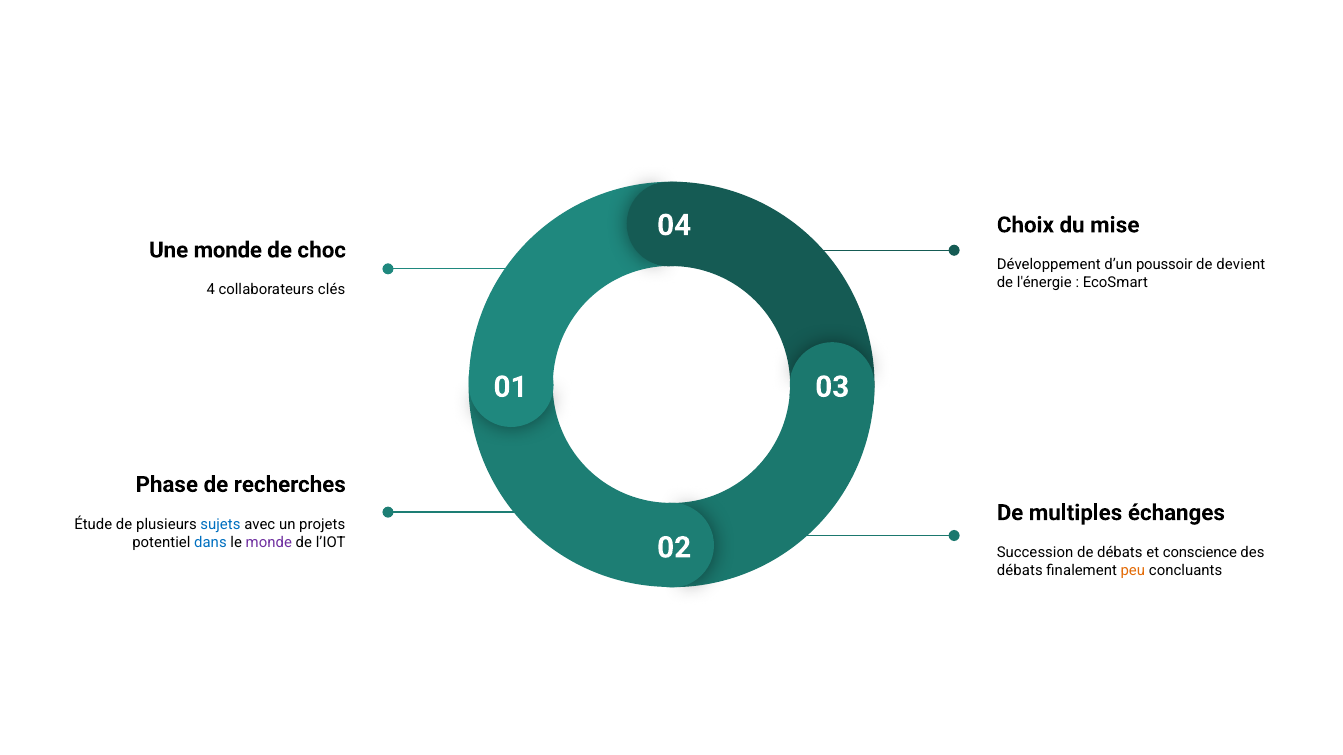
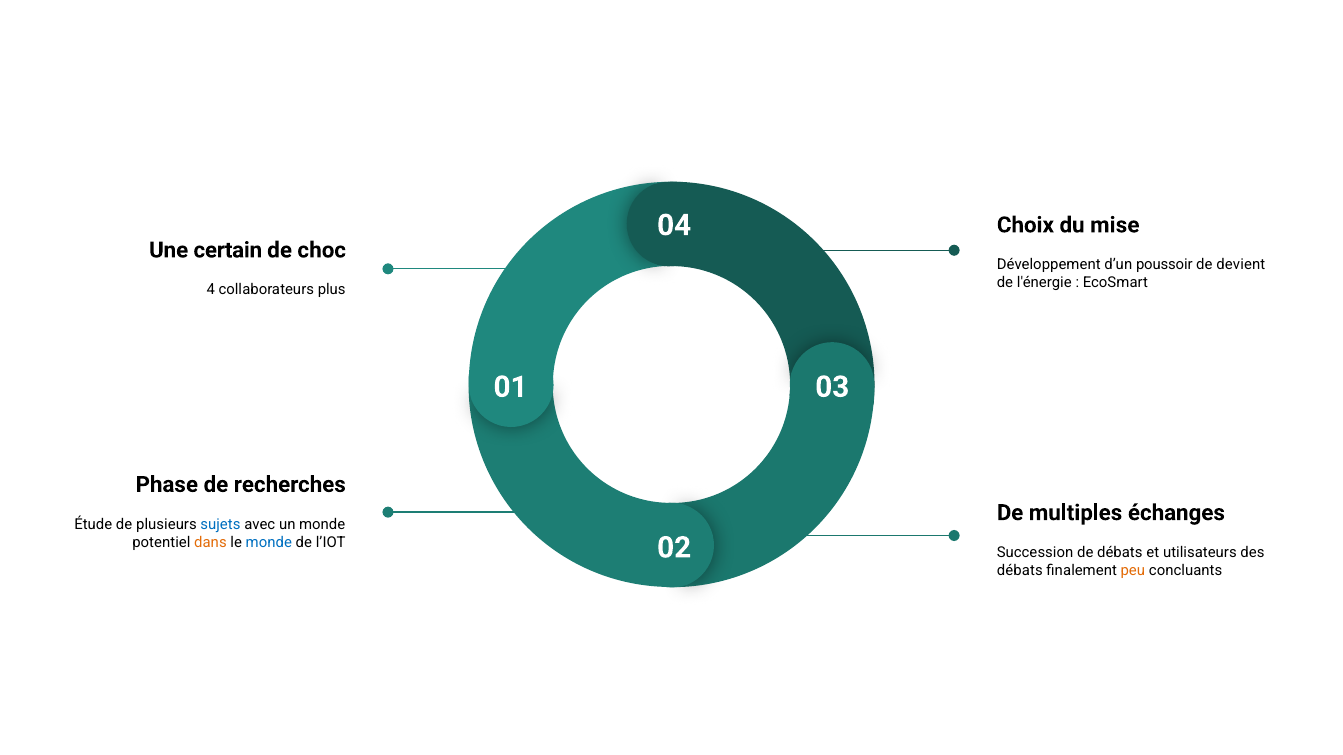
Une monde: monde -> certain
clés: clés -> plus
un projets: projets -> monde
dans colour: blue -> orange
monde at (269, 542) colour: purple -> blue
conscience: conscience -> utilisateurs
